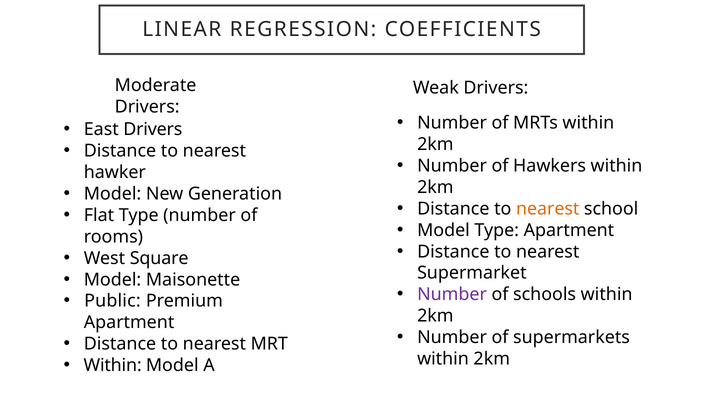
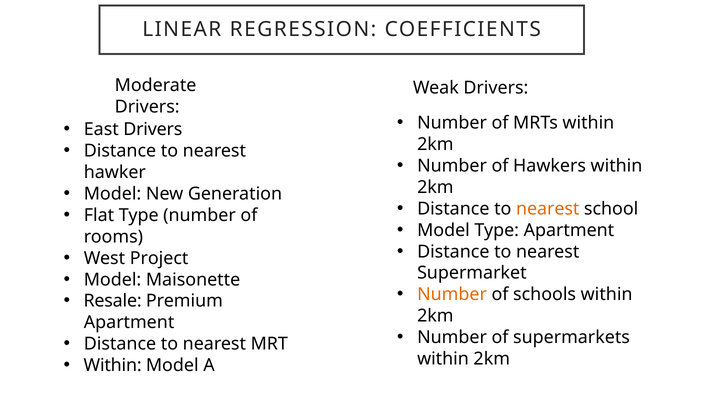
Square: Square -> Project
Number at (452, 295) colour: purple -> orange
Public: Public -> Resale
